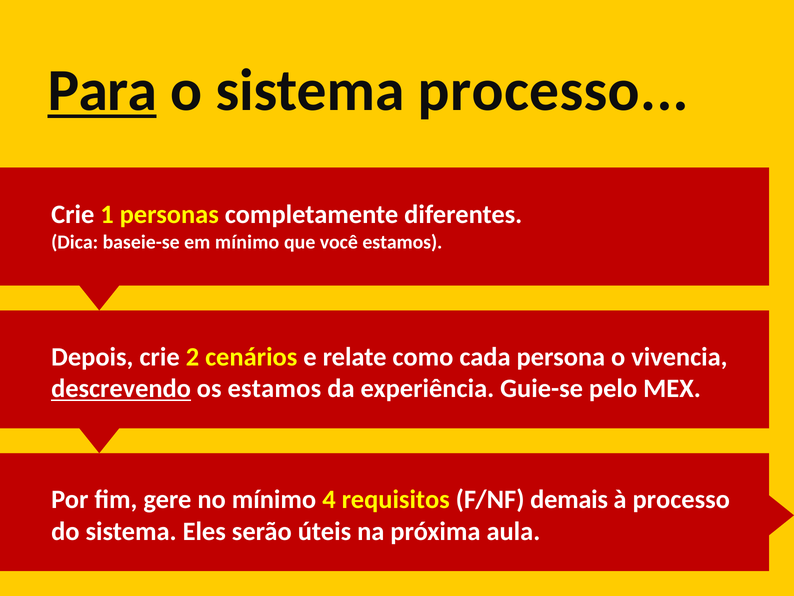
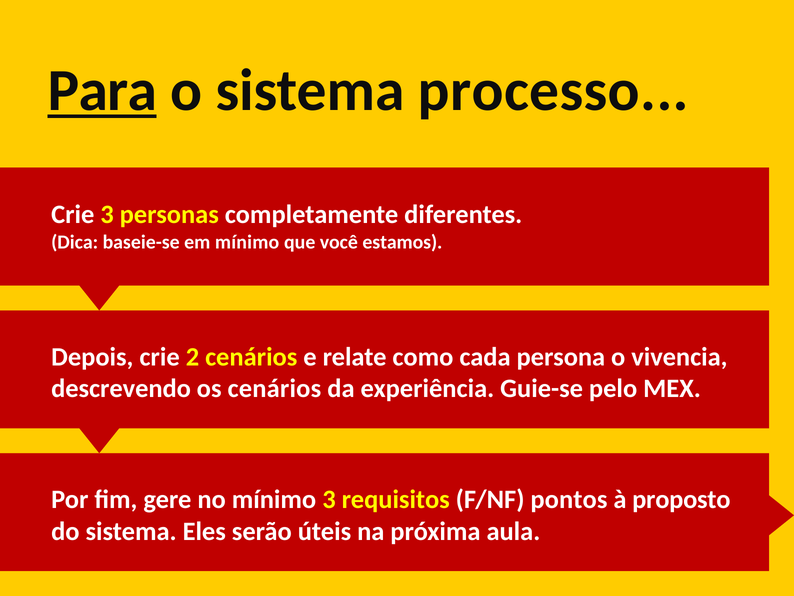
Crie 1: 1 -> 3
descrevendo underline: present -> none
os estamos: estamos -> cenários
mínimo 4: 4 -> 3
demais: demais -> pontos
à processo: processo -> proposto
